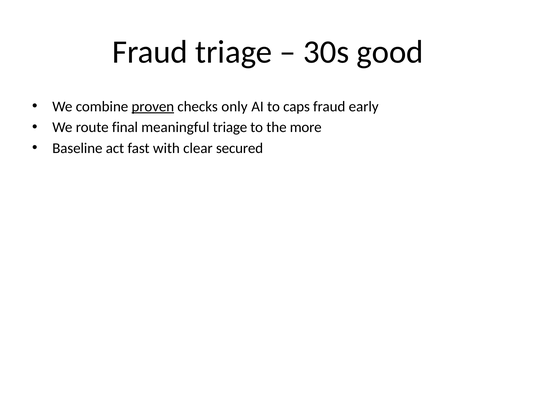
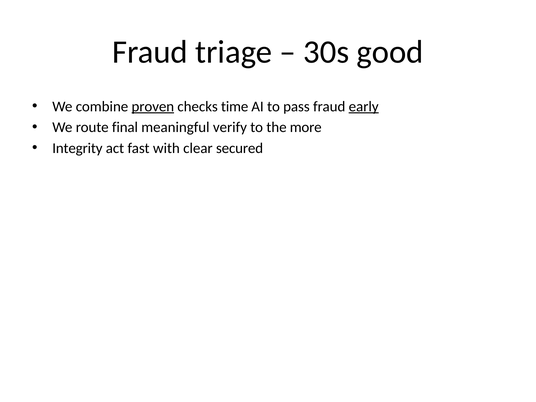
only: only -> time
caps: caps -> pass
early underline: none -> present
meaningful triage: triage -> verify
Baseline: Baseline -> Integrity
